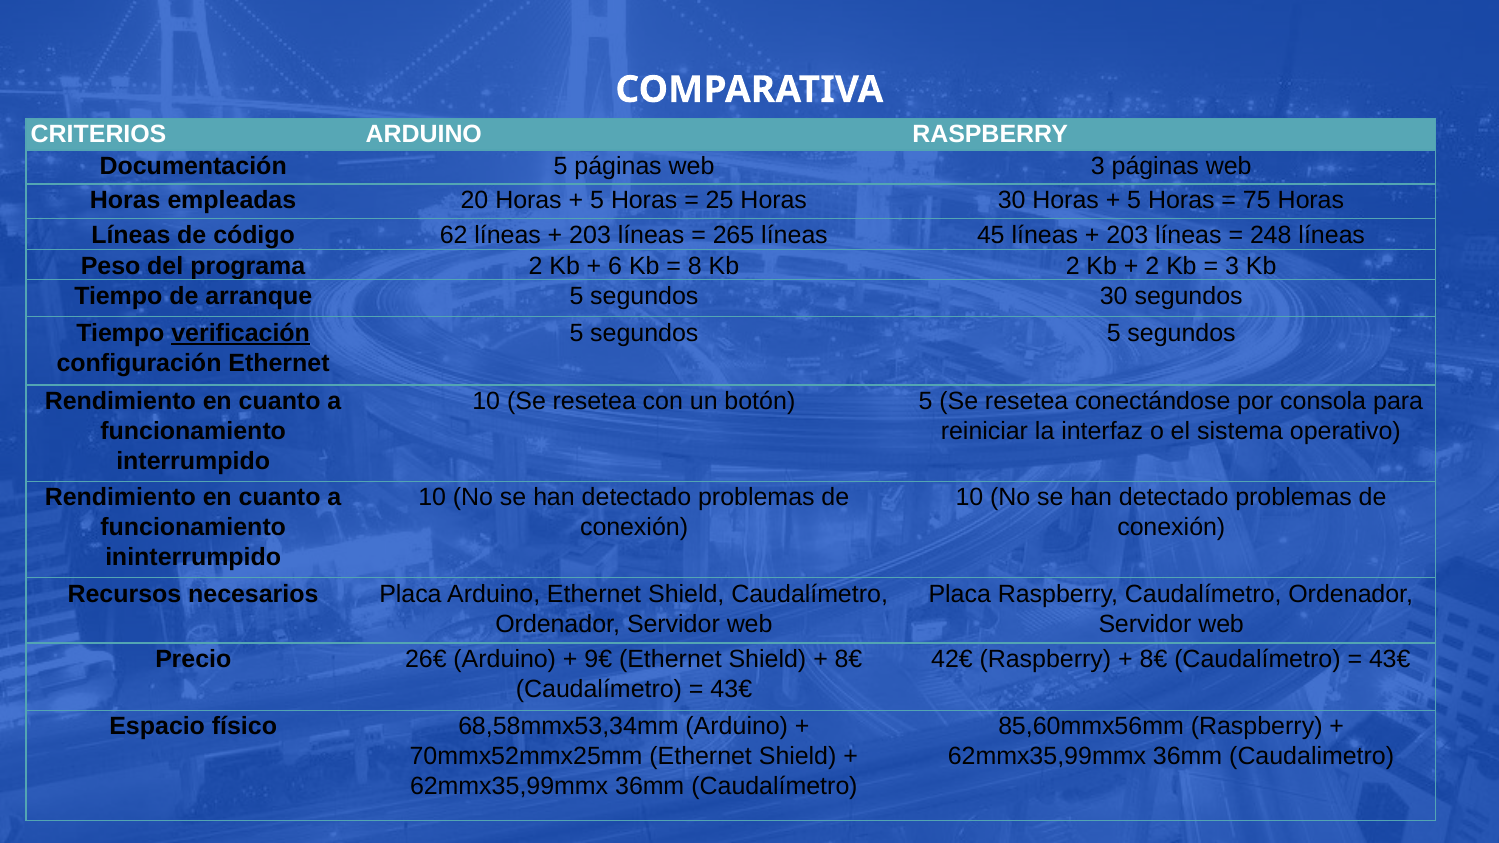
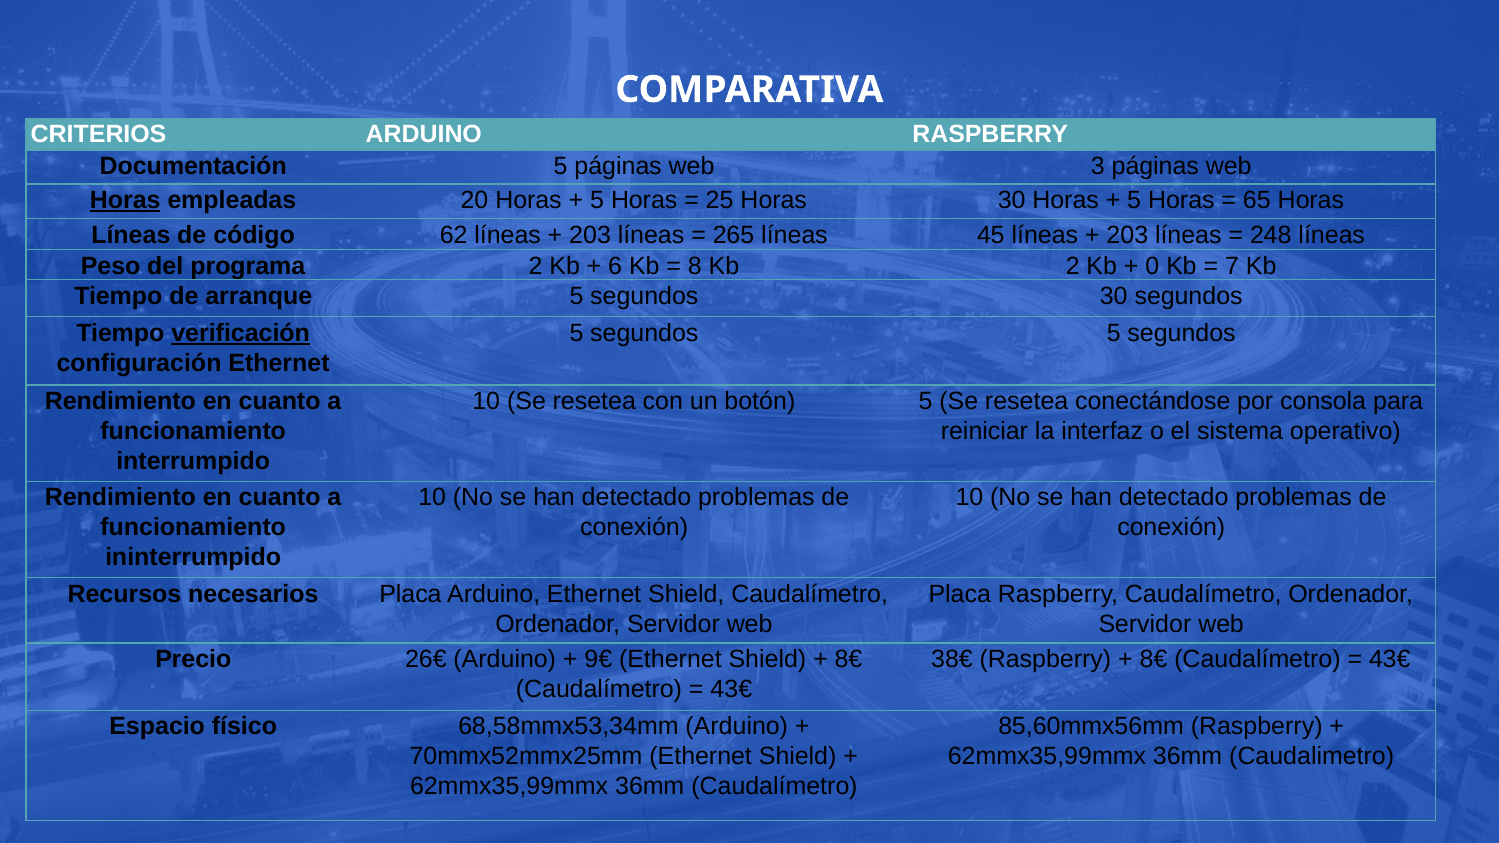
Horas at (125, 200) underline: none -> present
75: 75 -> 65
2 at (1152, 266): 2 -> 0
3 at (1232, 266): 3 -> 7
42€: 42€ -> 38€
